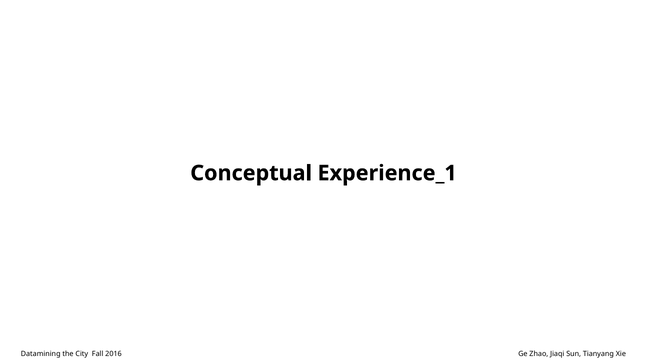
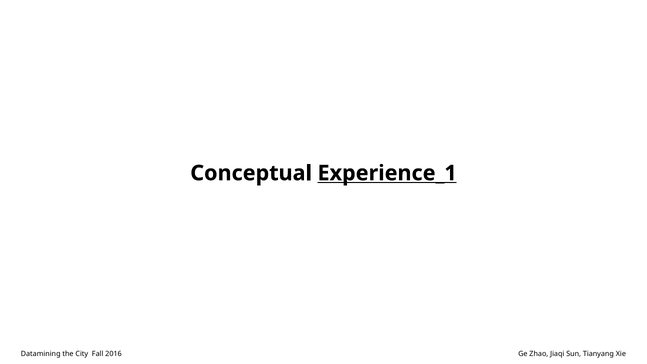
Experience_1 underline: none -> present
